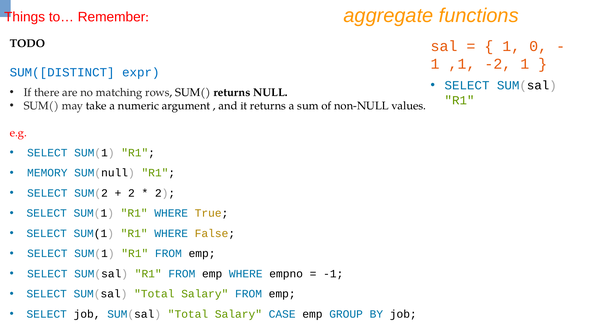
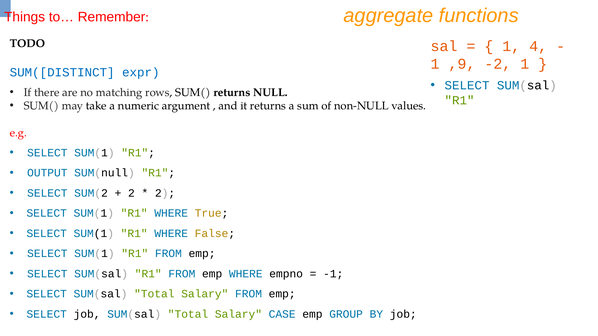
0: 0 -> 4
,1: ,1 -> ,9
MEMORY: MEMORY -> OUTPUT
